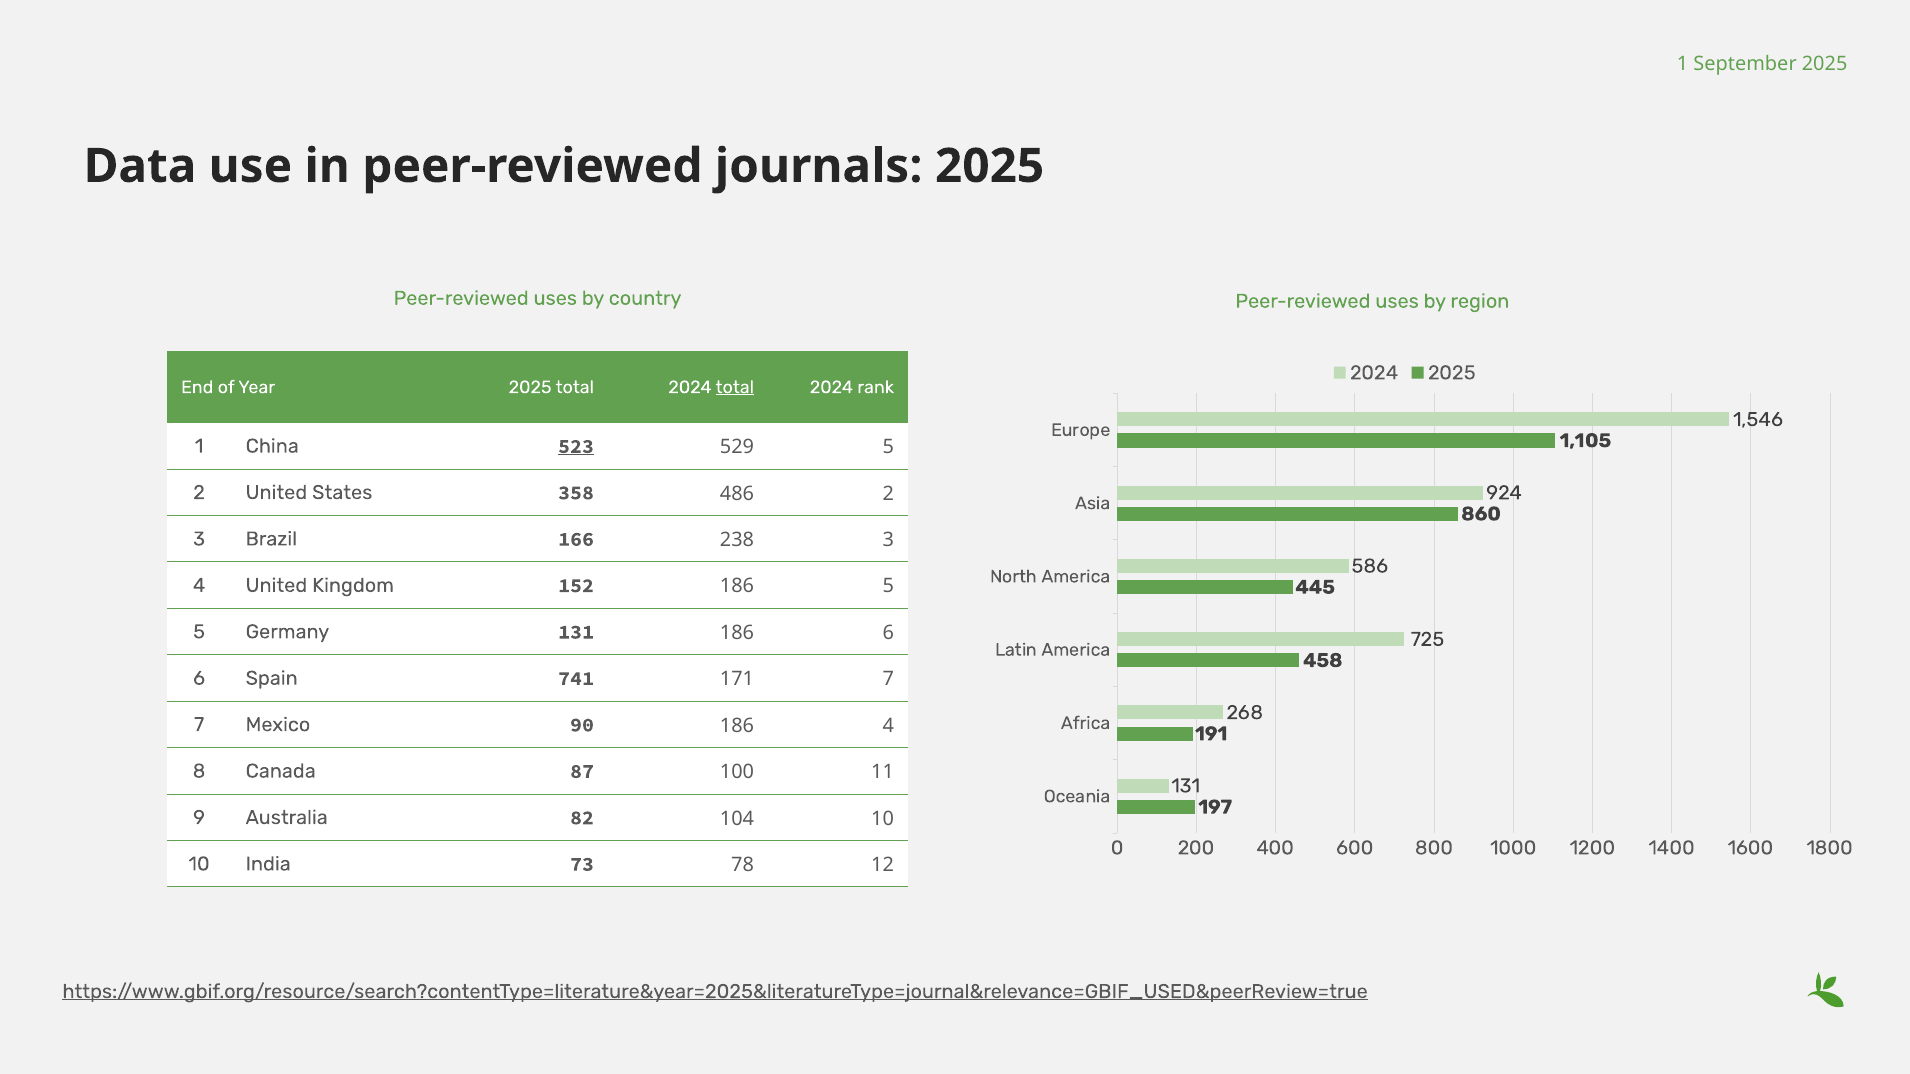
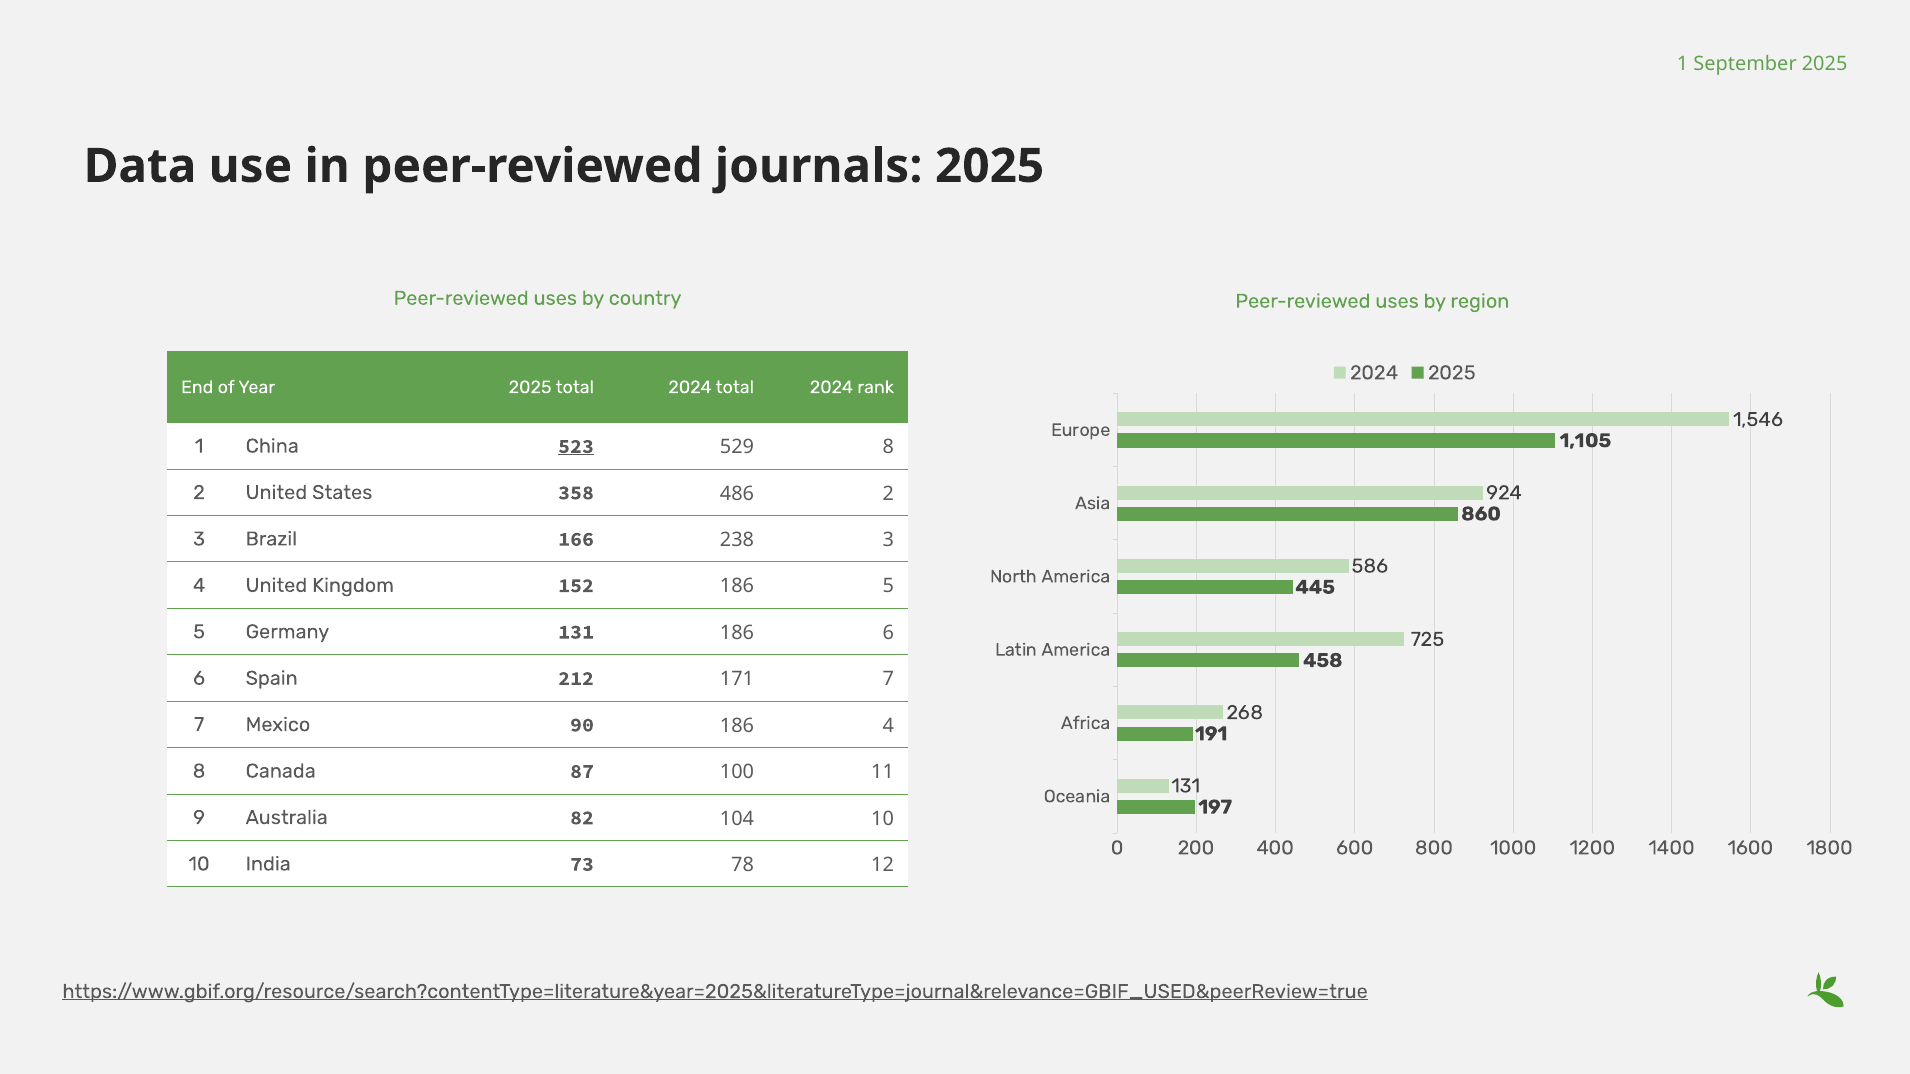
total at (735, 387) underline: present -> none
529 5: 5 -> 8
741: 741 -> 212
